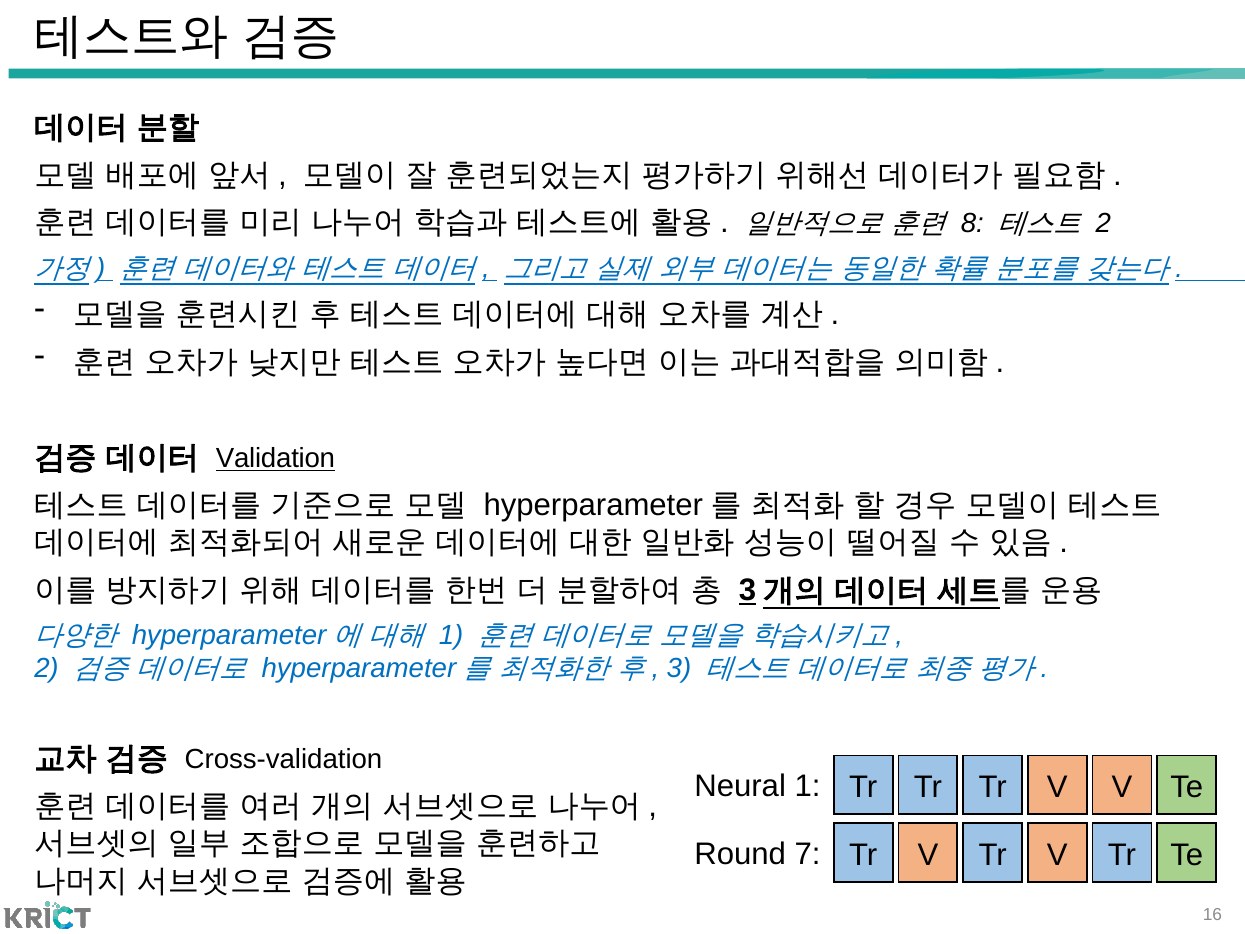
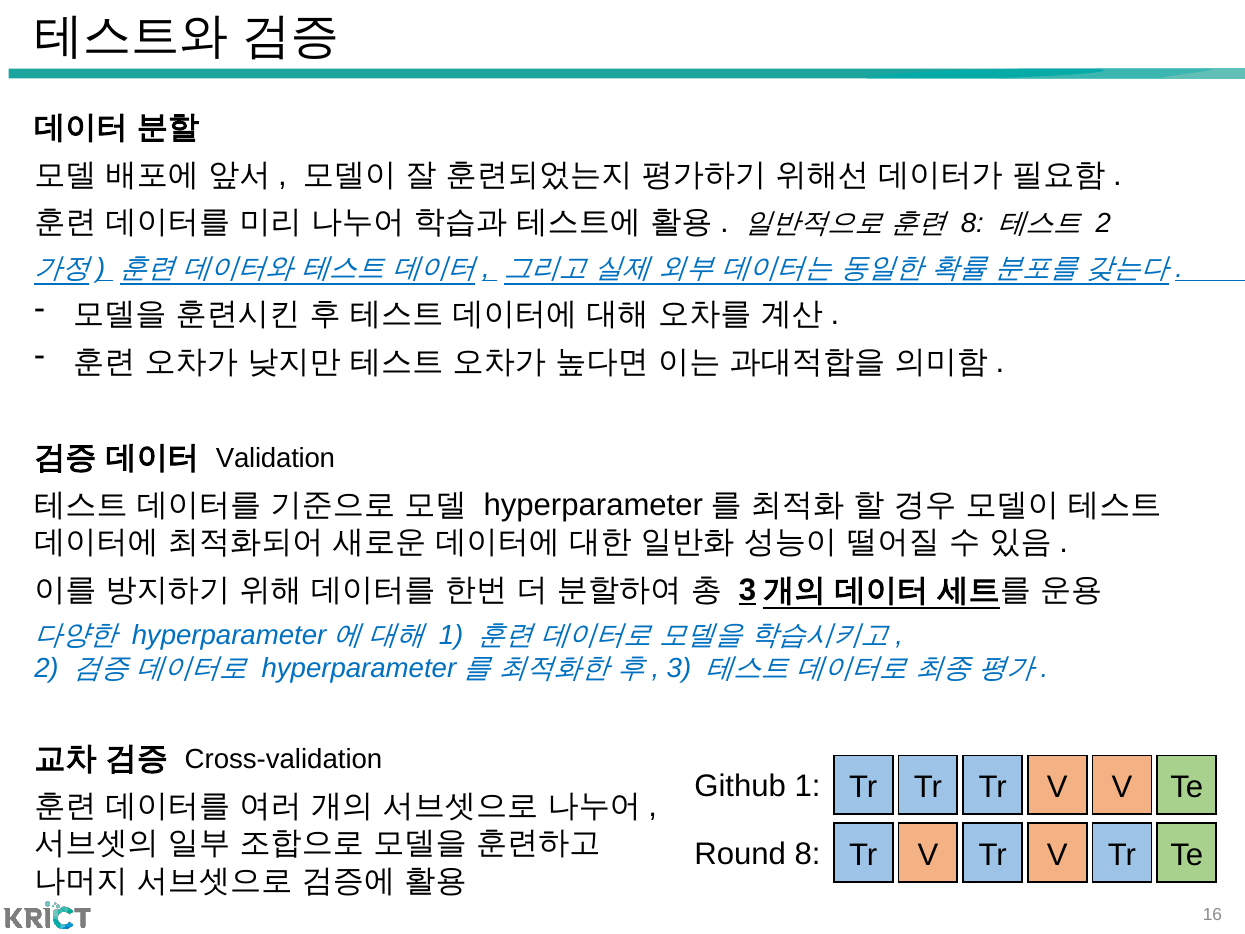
Validation underline: present -> none
Neural: Neural -> Github
Round 7: 7 -> 8
